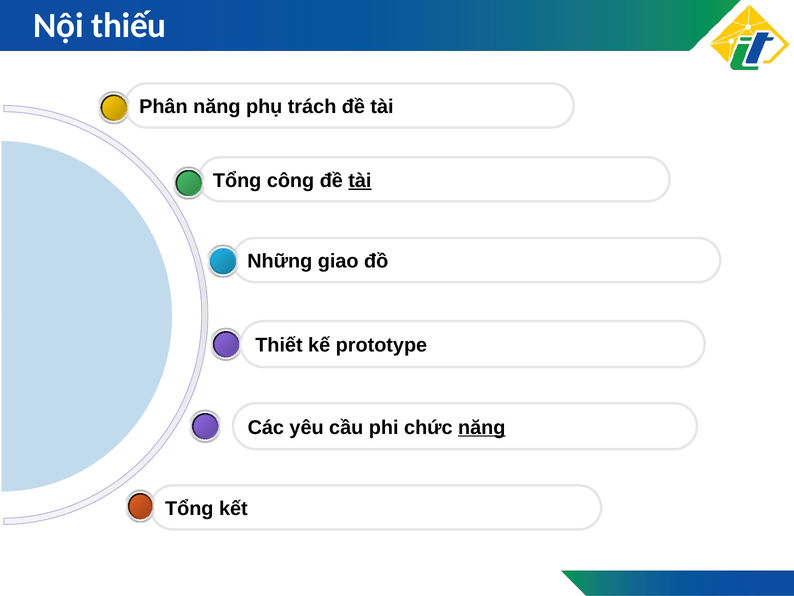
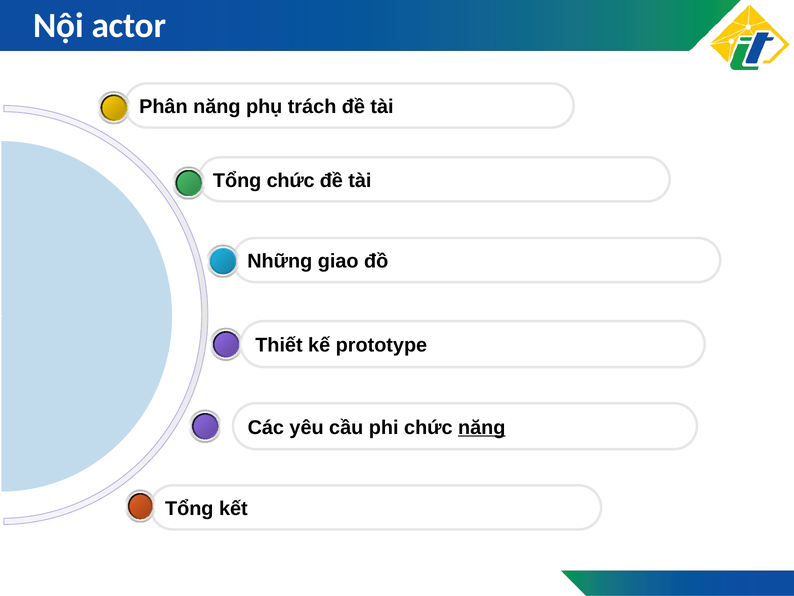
thiếu: thiếu -> actor
công at (291, 181): công -> chức
tài at (360, 181) underline: present -> none
